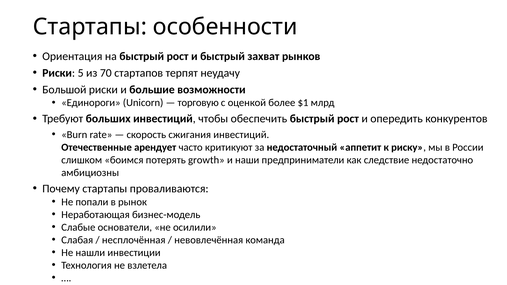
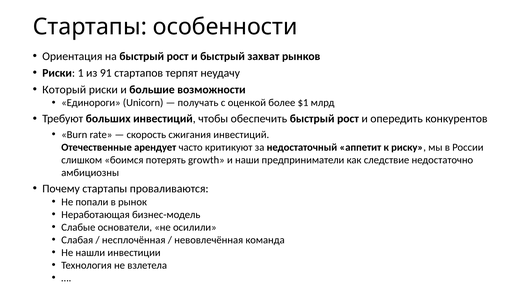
5: 5 -> 1
70: 70 -> 91
Большой: Большой -> Который
торговую: торговую -> получать
